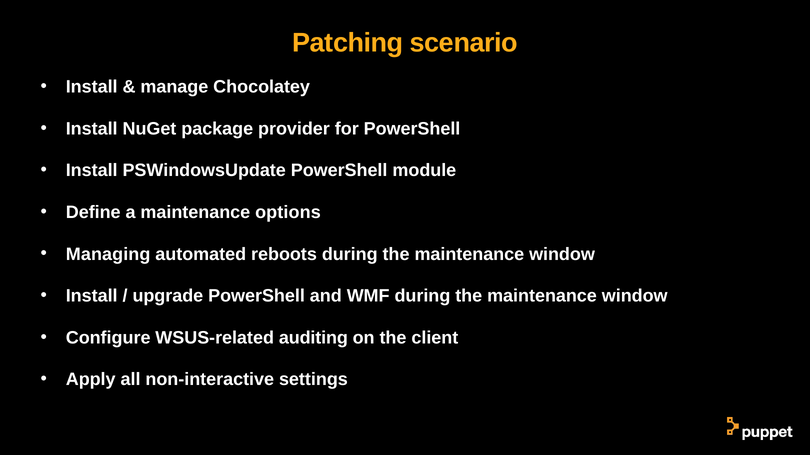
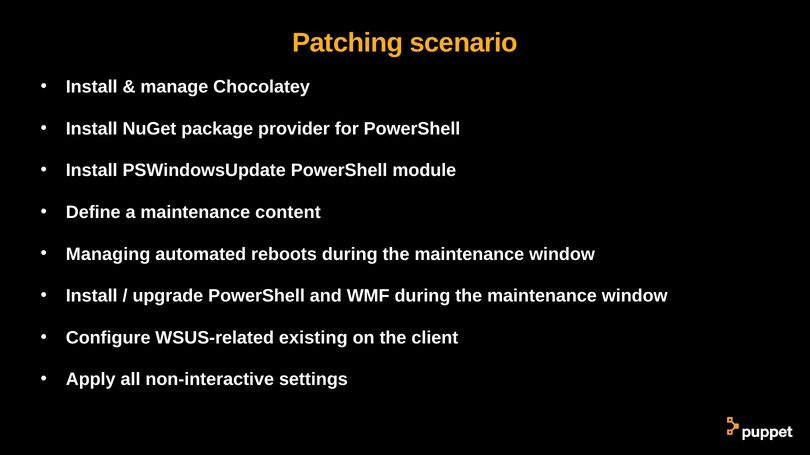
options: options -> content
auditing: auditing -> existing
